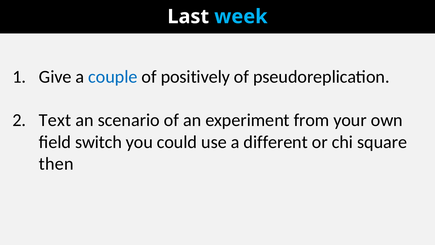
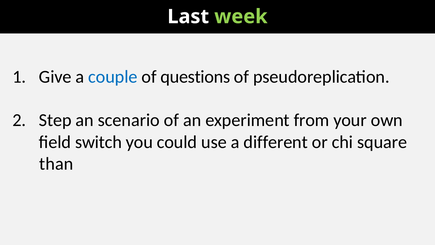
week colour: light blue -> light green
positively: positively -> questions
Text: Text -> Step
then: then -> than
